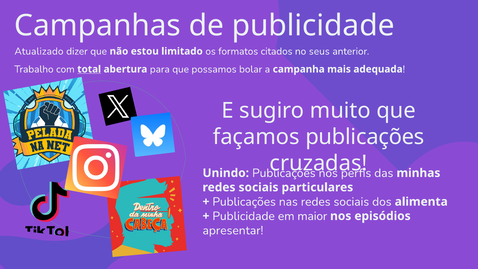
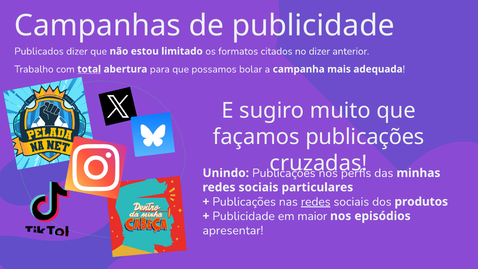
Atualizado: Atualizado -> Publicados
no seus: seus -> dizer
redes at (316, 202) underline: none -> present
alimenta: alimenta -> produtos
